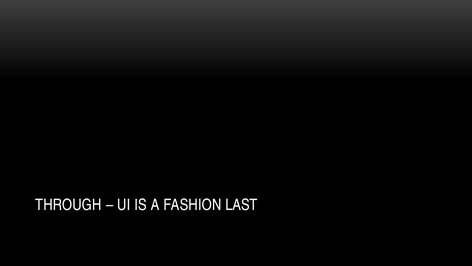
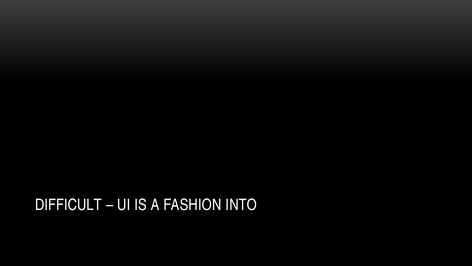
THROUGH: THROUGH -> DIFFICULT
LAST: LAST -> INTO
